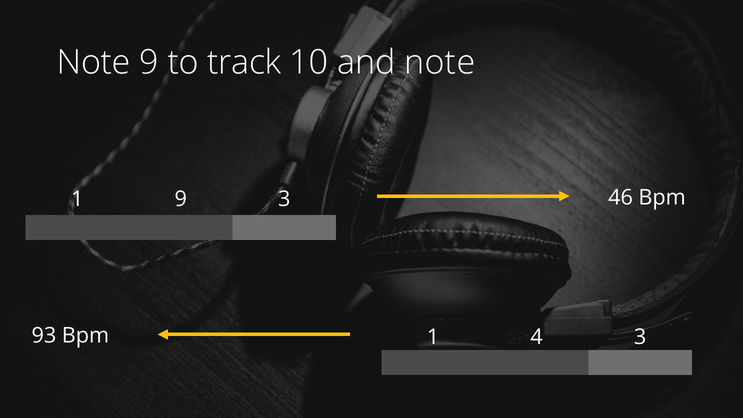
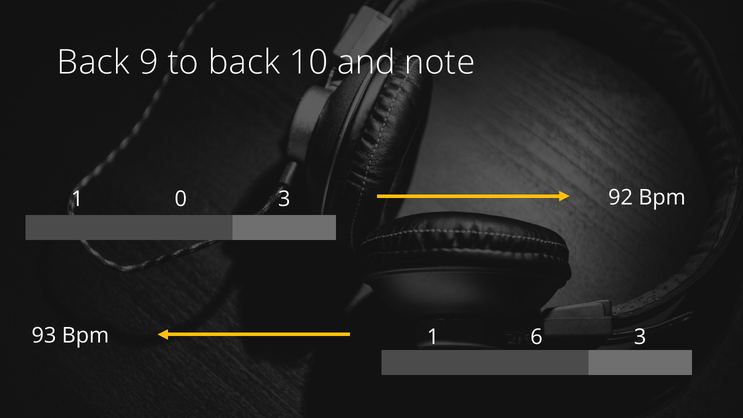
Note at (94, 62): Note -> Back
to track: track -> back
1 9: 9 -> 0
46: 46 -> 92
4: 4 -> 6
